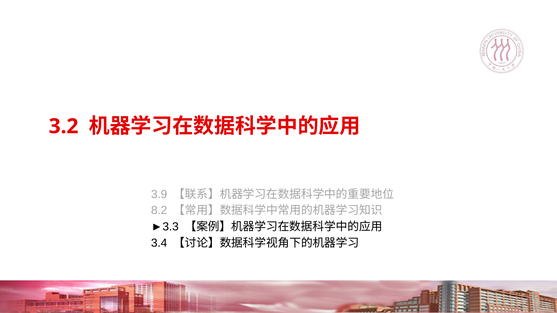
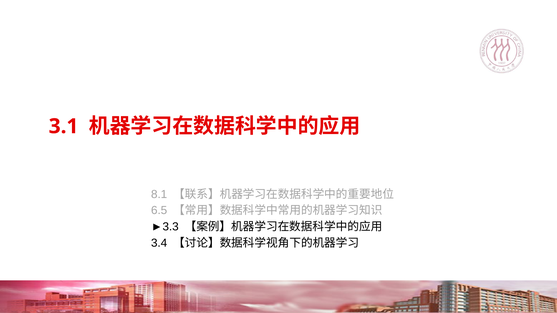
3.2: 3.2 -> 3.1
3.9: 3.9 -> 8.1
8.2: 8.2 -> 6.5
